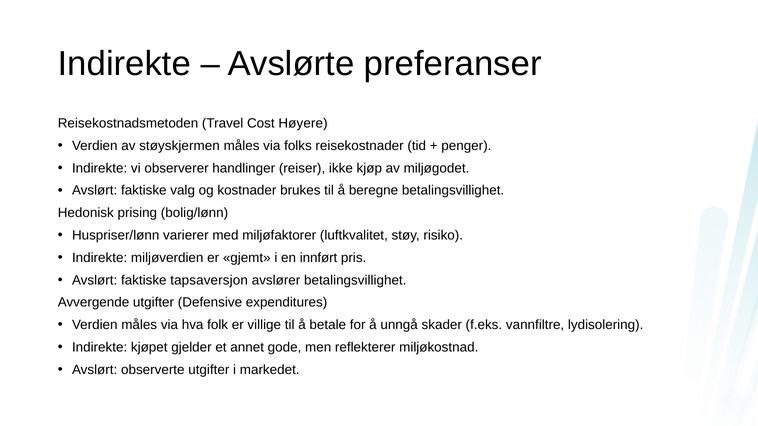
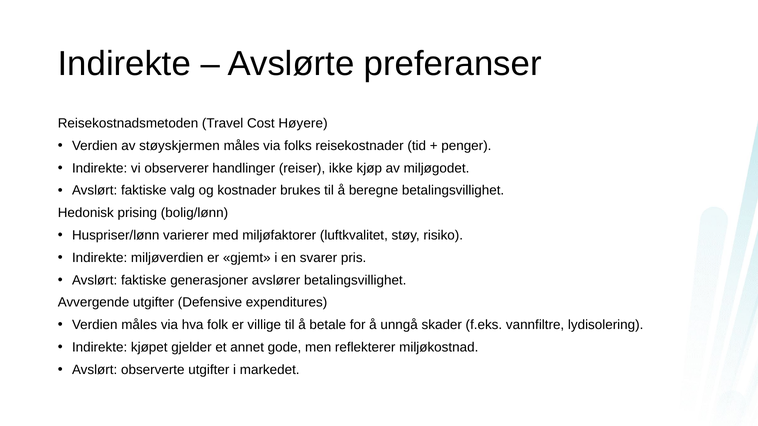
innført: innført -> svarer
tapsaversjon: tapsaversjon -> generasjoner
